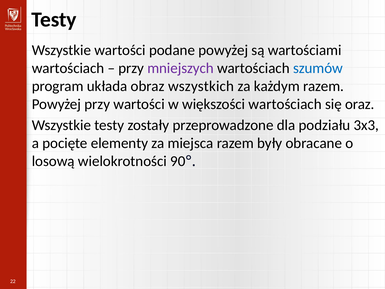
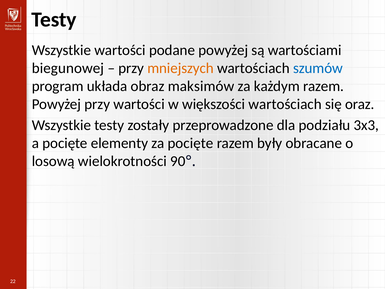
wartościach at (68, 68): wartościach -> biegunowej
mniejszych colour: purple -> orange
wszystkich: wszystkich -> maksimów
za miejsca: miejsca -> pocięte
